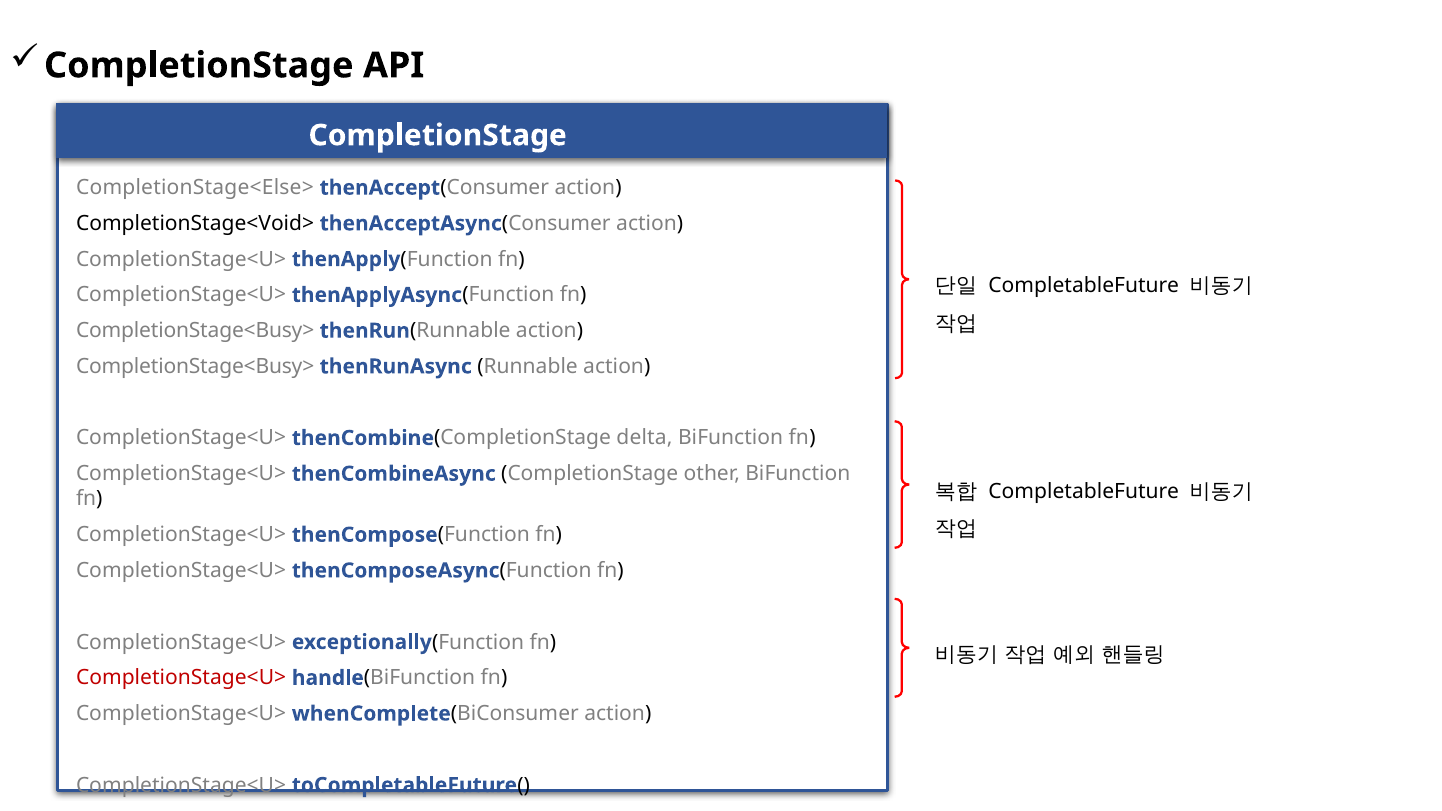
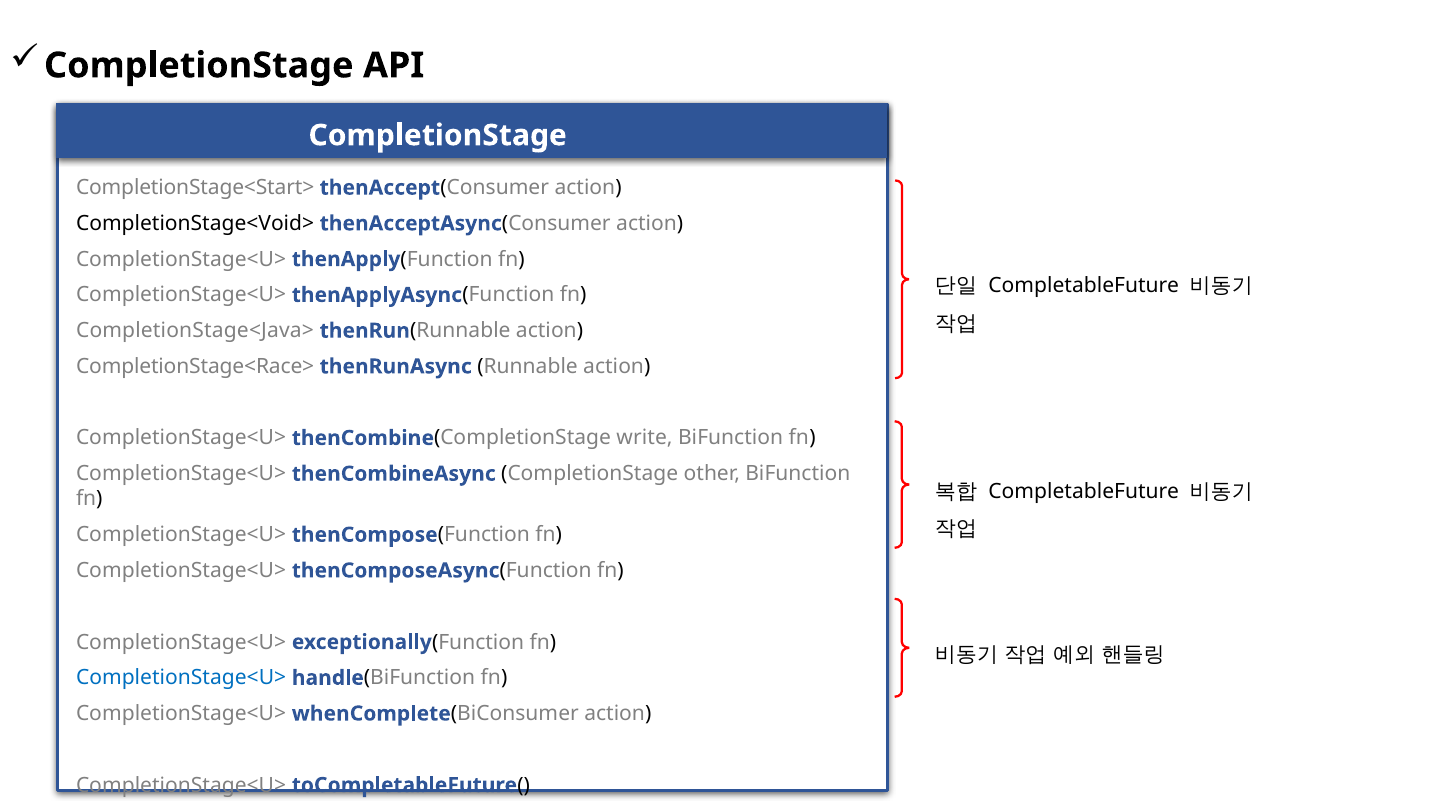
CompletionStage<Else>: CompletionStage<Else> -> CompletionStage<Start>
CompletionStage<Busy> at (195, 331): CompletionStage<Busy> -> CompletionStage<Java>
CompletionStage<Busy> at (195, 367): CompletionStage<Busy> -> CompletionStage<Race>
delta: delta -> write
CompletionStage<U> at (181, 678) colour: red -> blue
